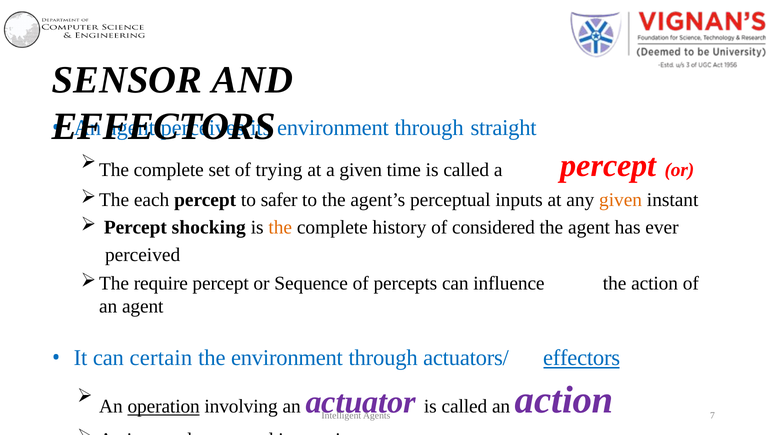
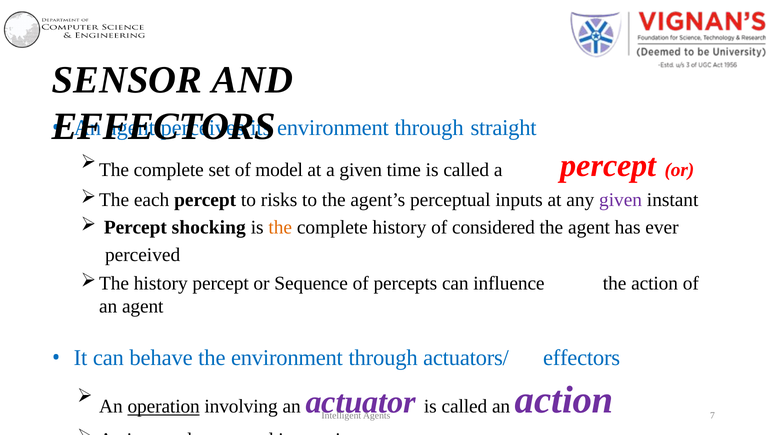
trying: trying -> model
safer: safer -> risks
given at (621, 200) colour: orange -> purple
require at (161, 284): require -> history
certain: certain -> behave
effectors at (582, 358) underline: present -> none
